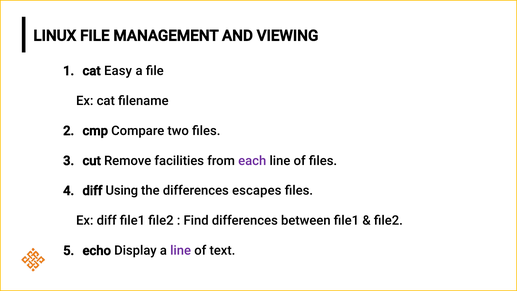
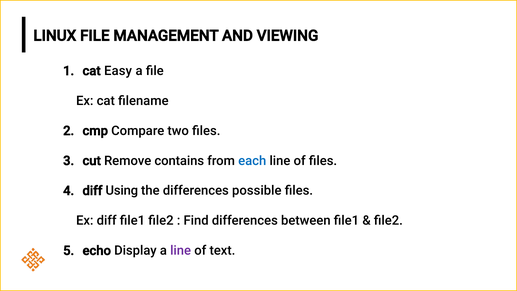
facilities: facilities -> contains
each colour: purple -> blue
escapes: escapes -> possible
